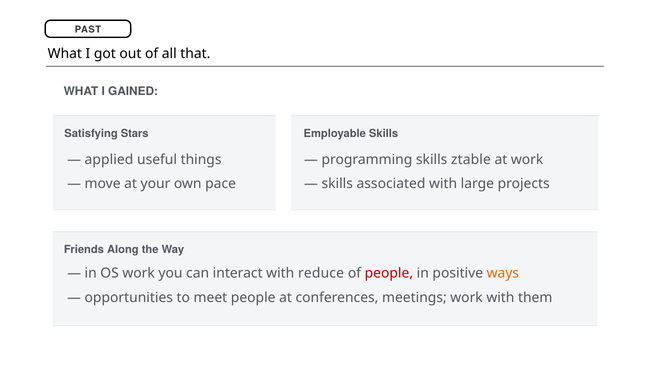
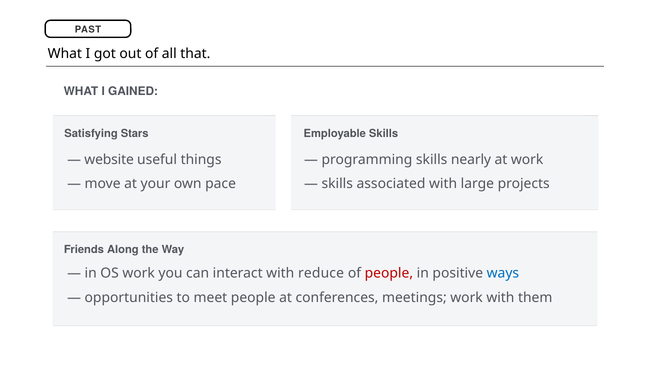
applied: applied -> website
ztable: ztable -> nearly
ways colour: orange -> blue
